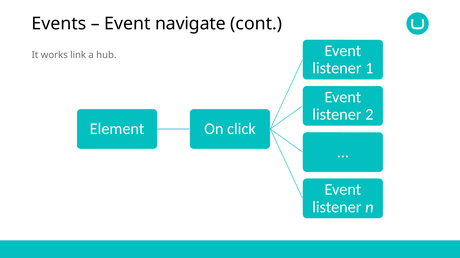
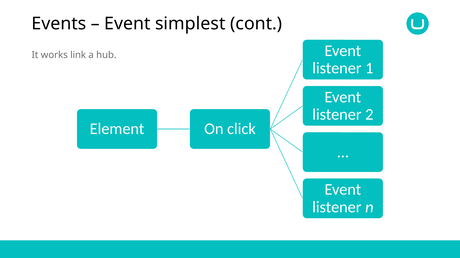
navigate: navigate -> simplest
